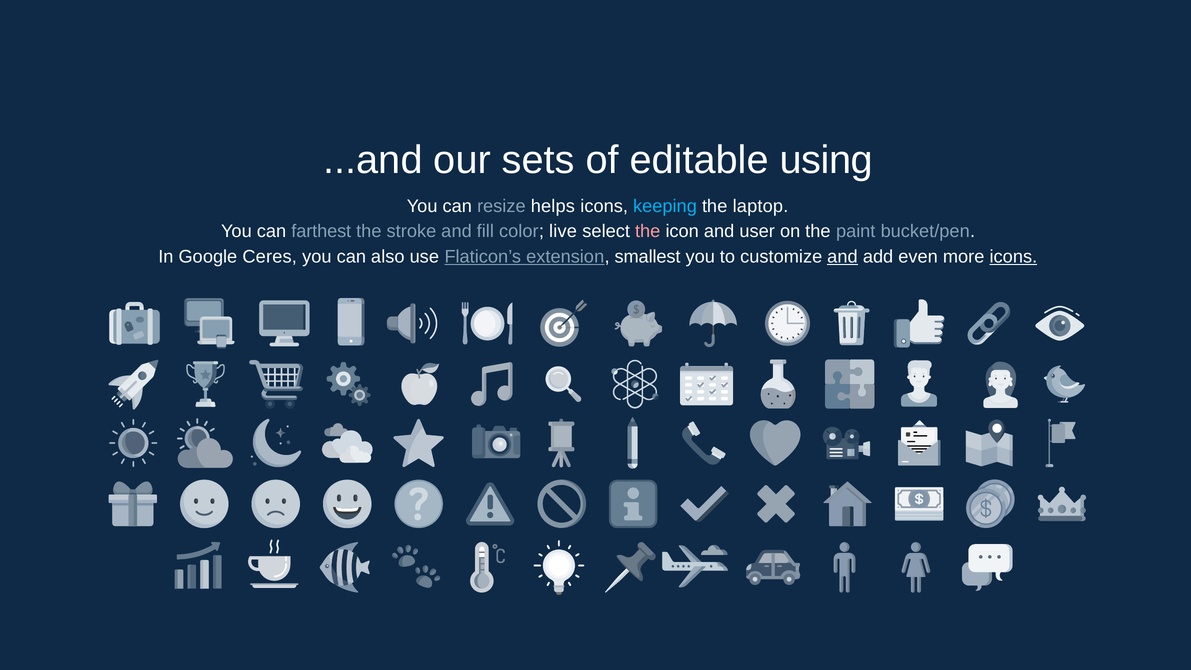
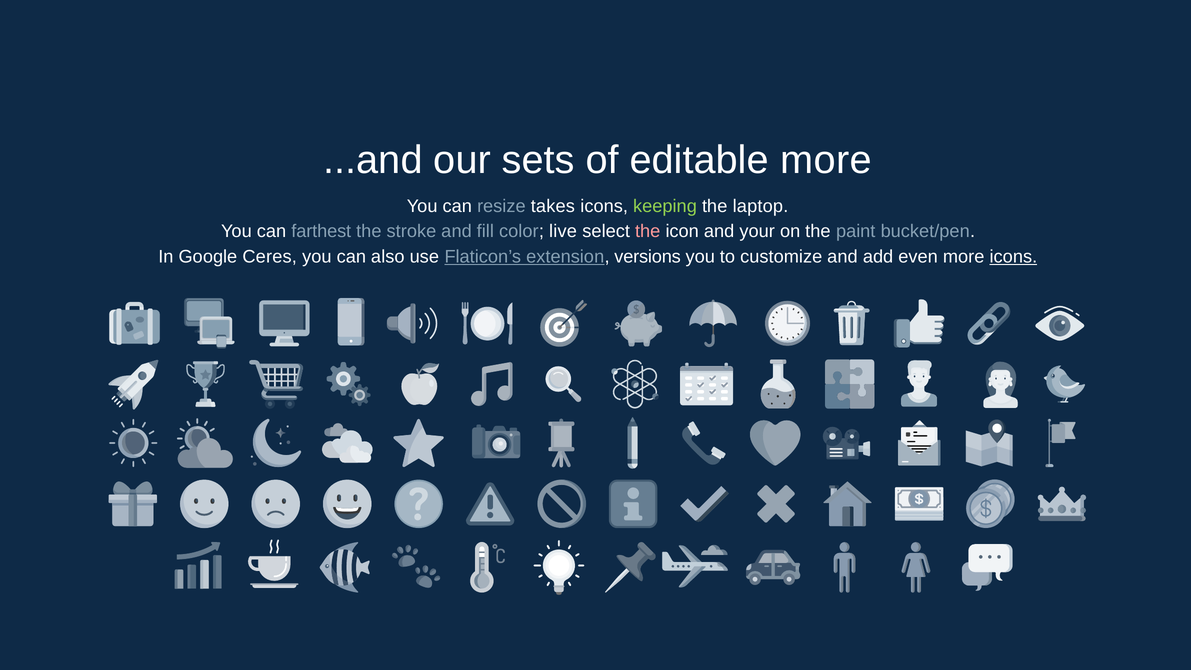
editable using: using -> more
helps: helps -> takes
keeping colour: light blue -> light green
user: user -> your
smallest: smallest -> versions
and at (842, 257) underline: present -> none
